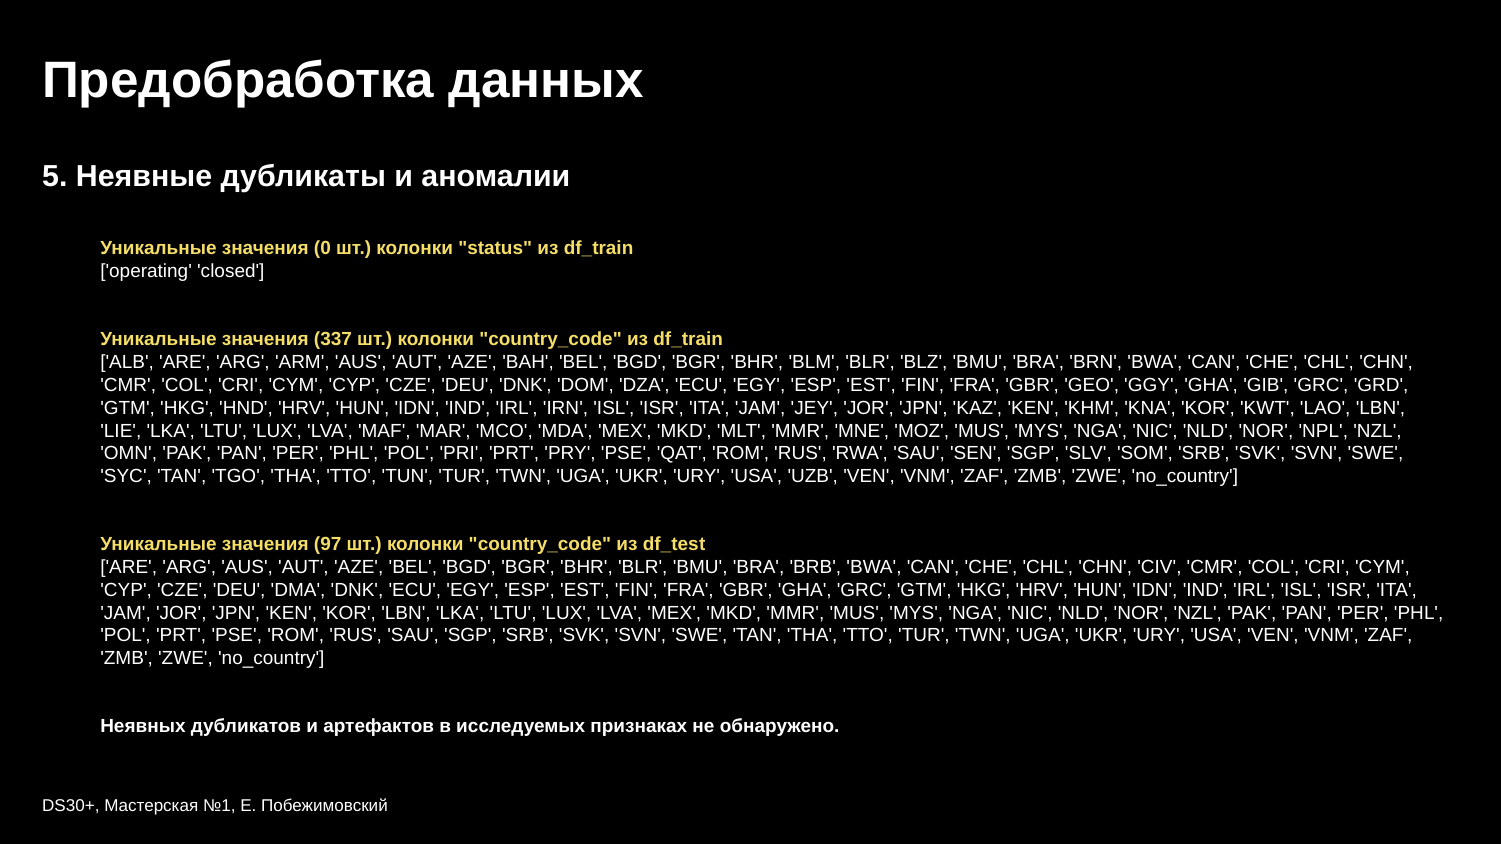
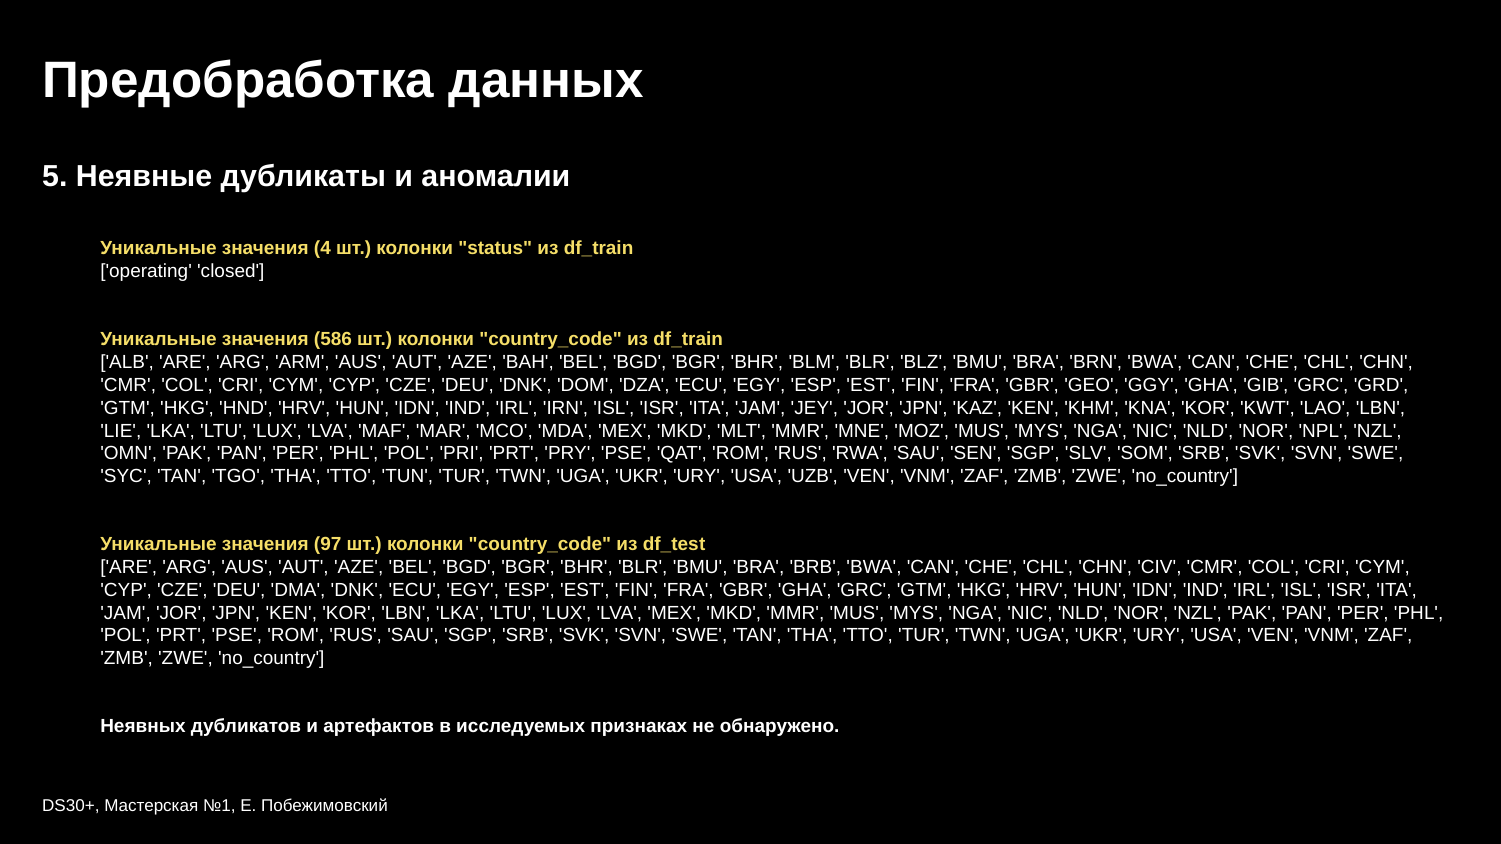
0: 0 -> 4
337: 337 -> 586
